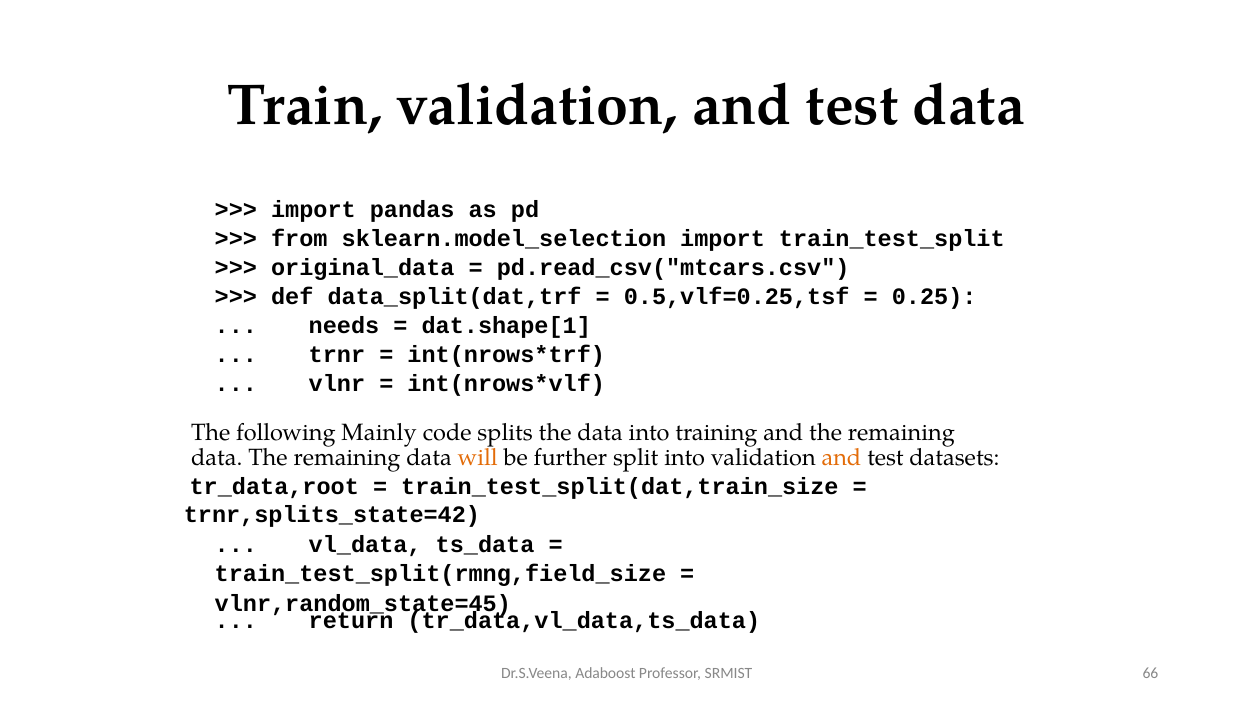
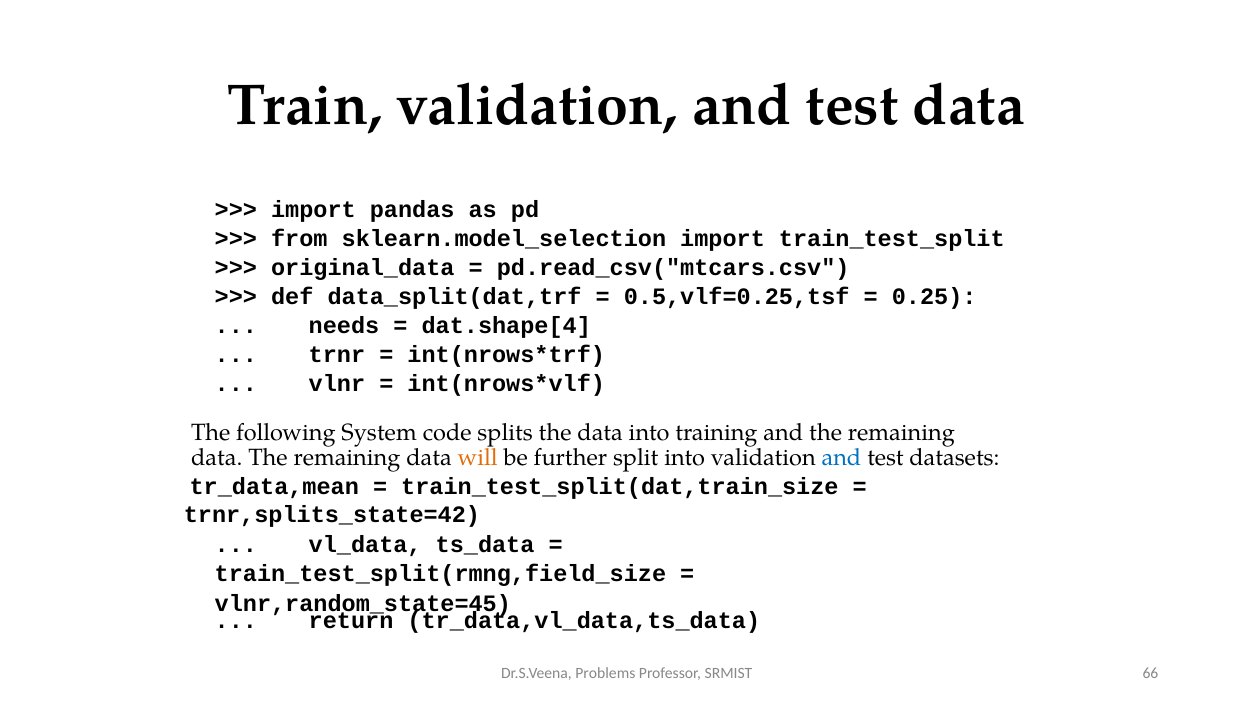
dat.shape[1: dat.shape[1 -> dat.shape[4
Mainly: Mainly -> System
and at (841, 458) colour: orange -> blue
tr_data,root: tr_data,root -> tr_data,mean
Adaboost: Adaboost -> Problems
